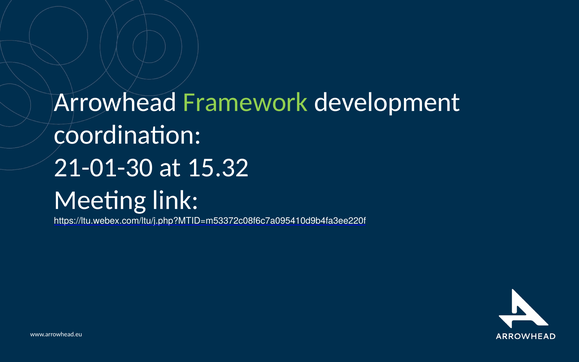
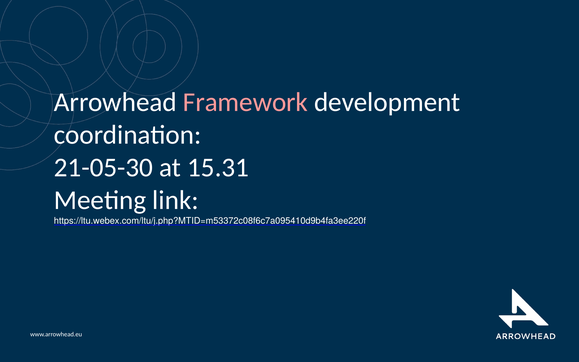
Framework colour: light green -> pink
21-01-30: 21-01-30 -> 21-05-30
15.32: 15.32 -> 15.31
